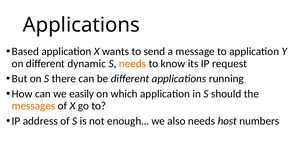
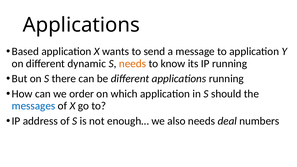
IP request: request -> running
easily: easily -> order
messages colour: orange -> blue
host: host -> deal
